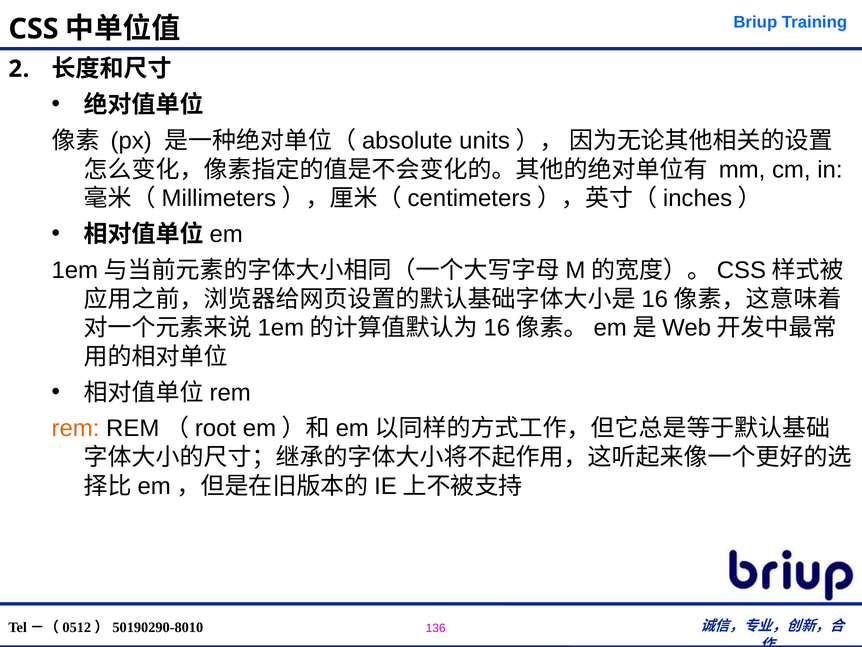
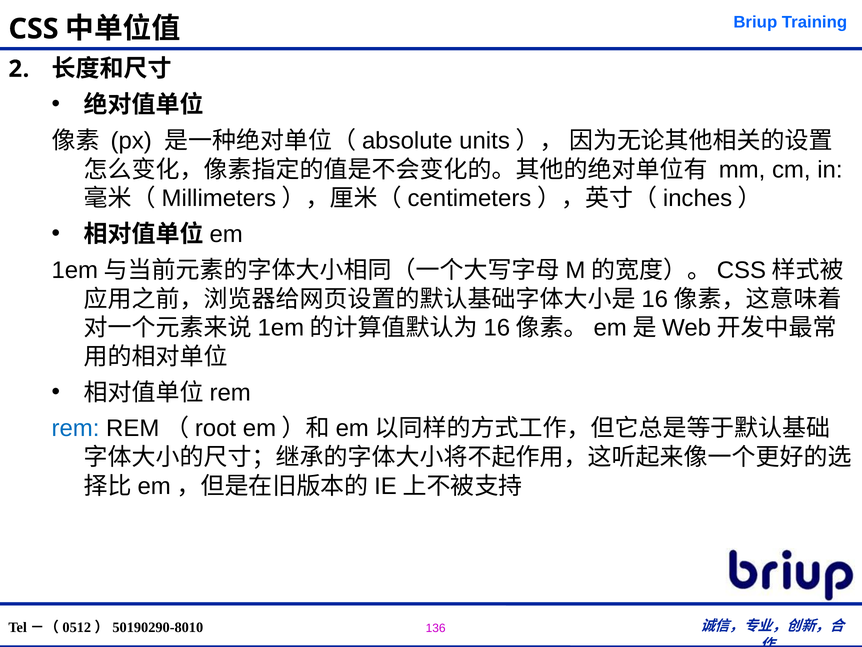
rem colour: orange -> blue
